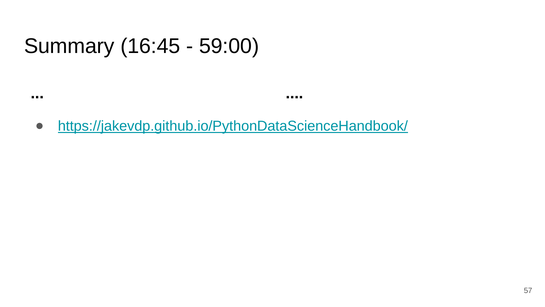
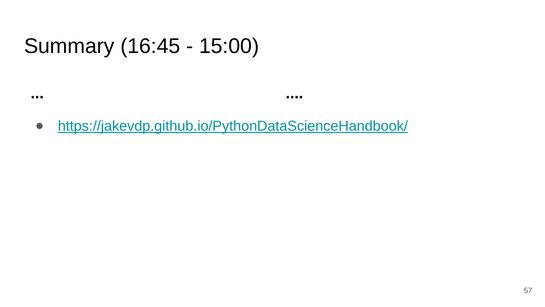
59:00: 59:00 -> 15:00
